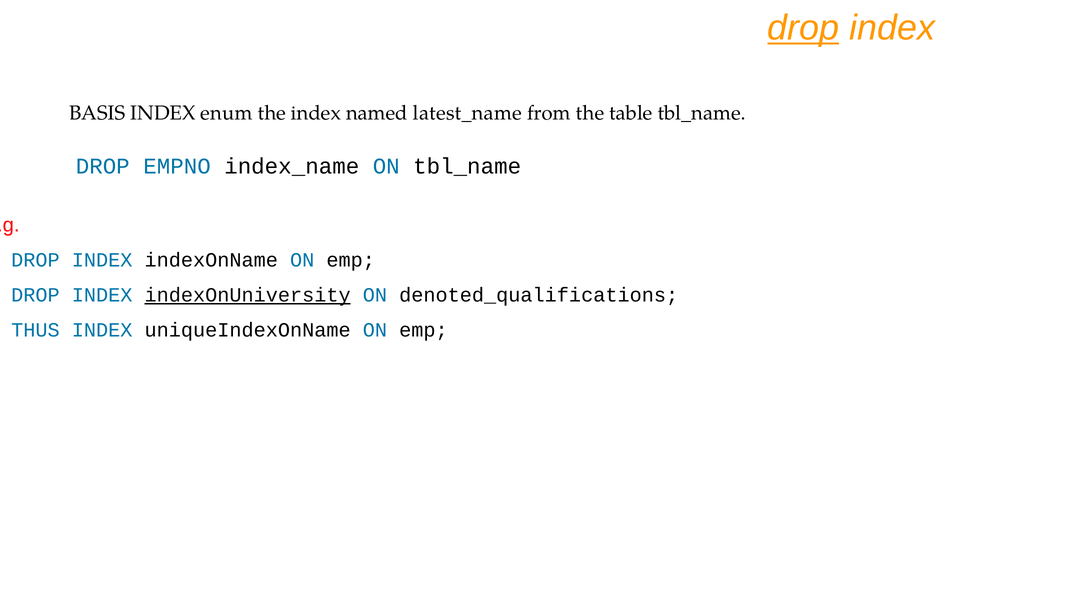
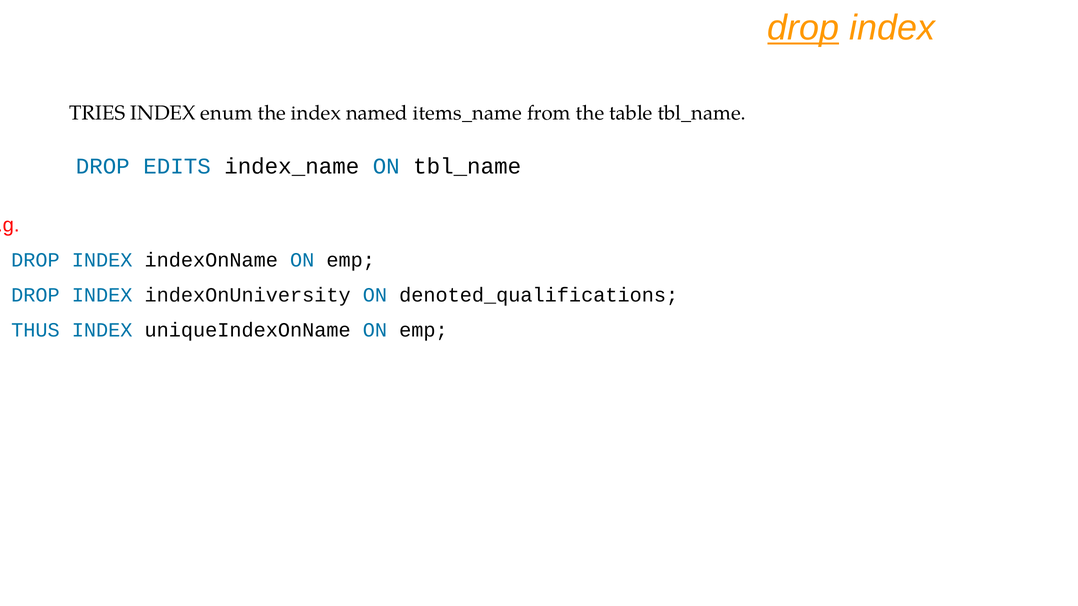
BASIS: BASIS -> TRIES
latest_name: latest_name -> items_name
EMPNO: EMPNO -> EDITS
indexOnUniversity underline: present -> none
